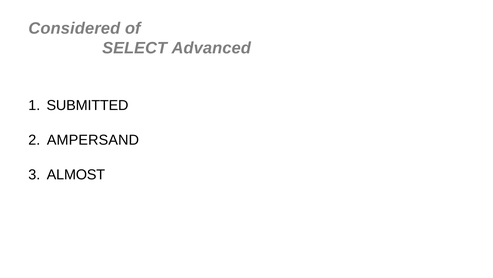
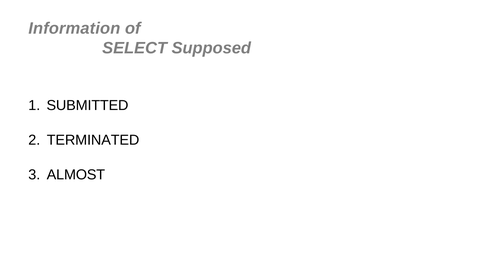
Considered: Considered -> Information
Advanced: Advanced -> Supposed
AMPERSAND: AMPERSAND -> TERMINATED
